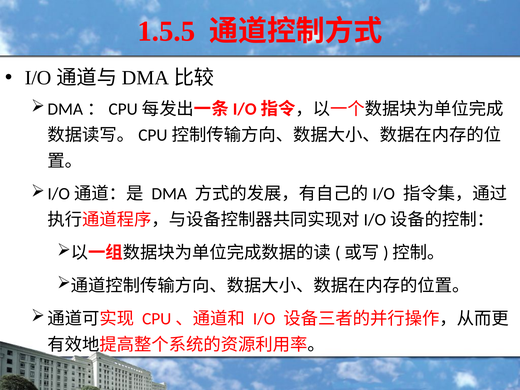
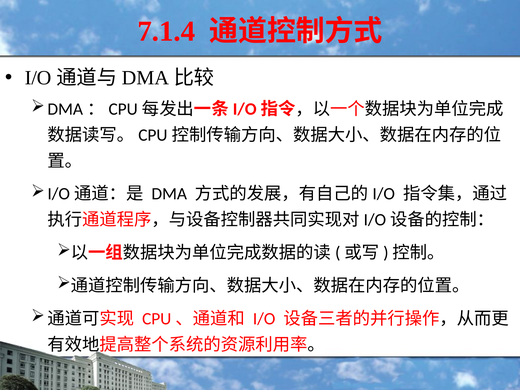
1.5.5: 1.5.5 -> 7.1.4
